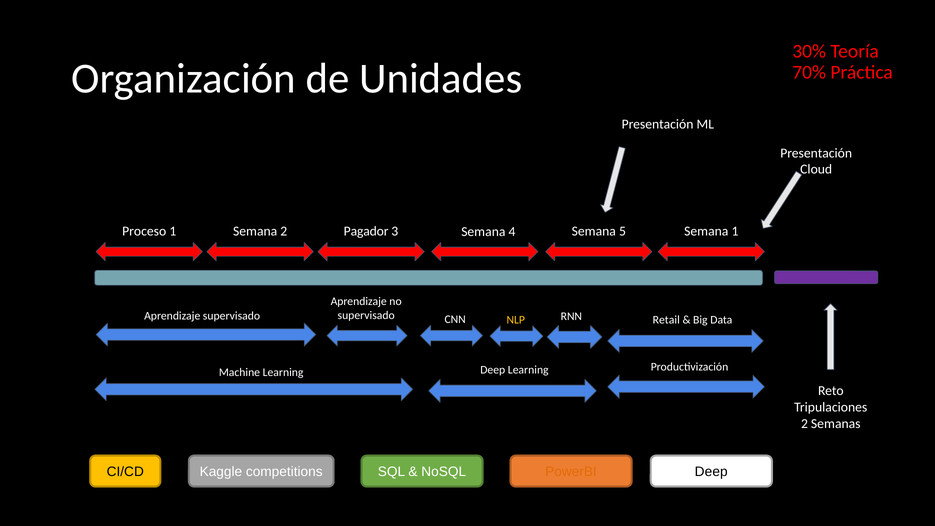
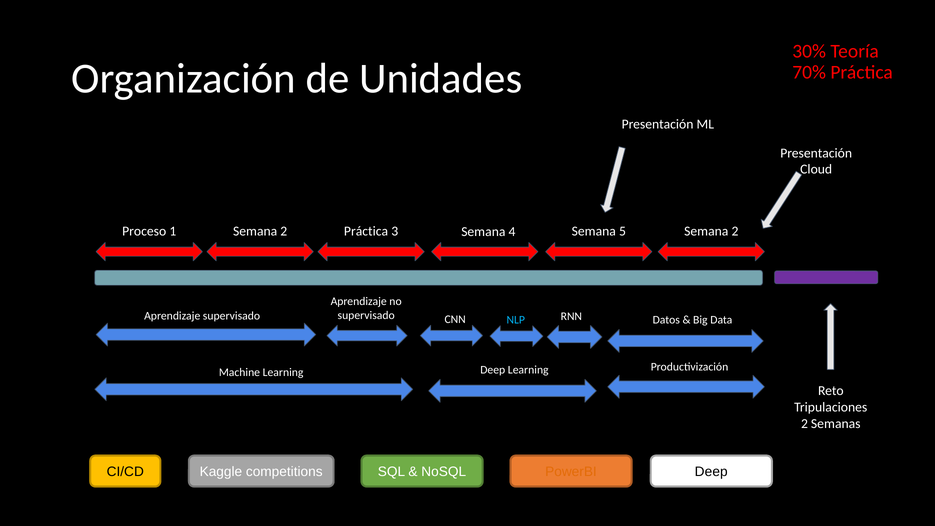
2 Pagador: Pagador -> Práctica
1 at (735, 231): 1 -> 2
NLP colour: yellow -> light blue
Retail: Retail -> Datos
